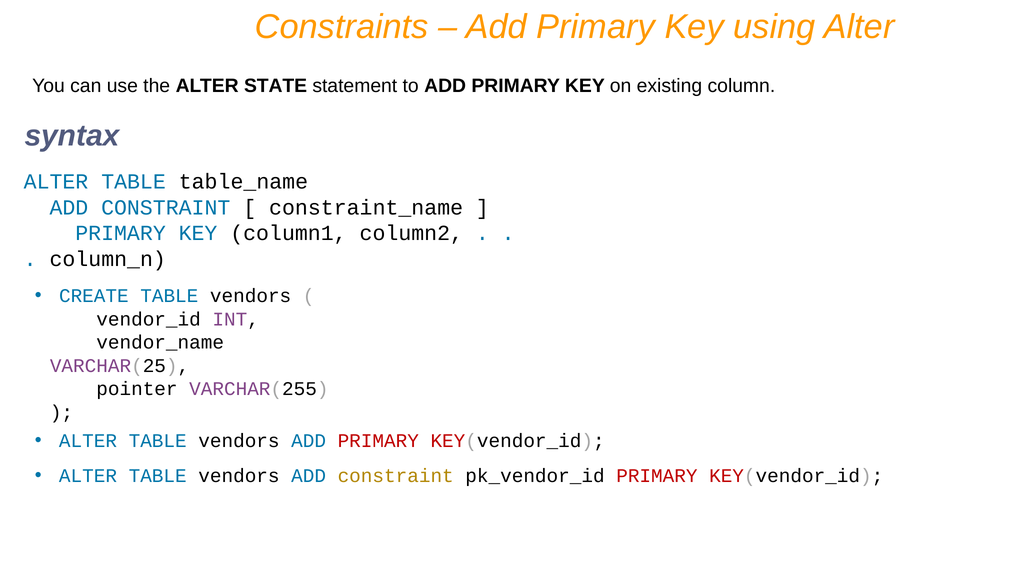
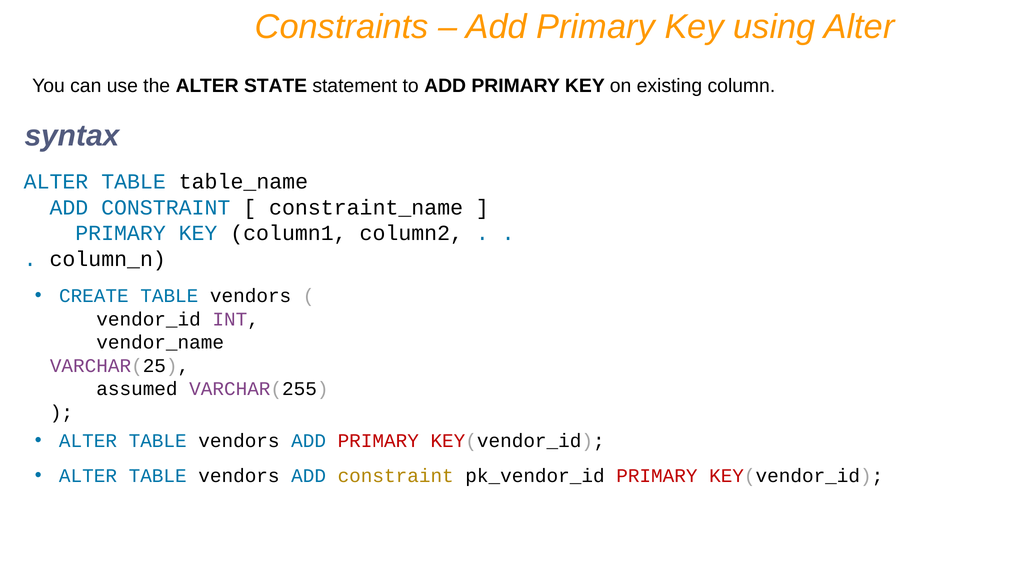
pointer: pointer -> assumed
